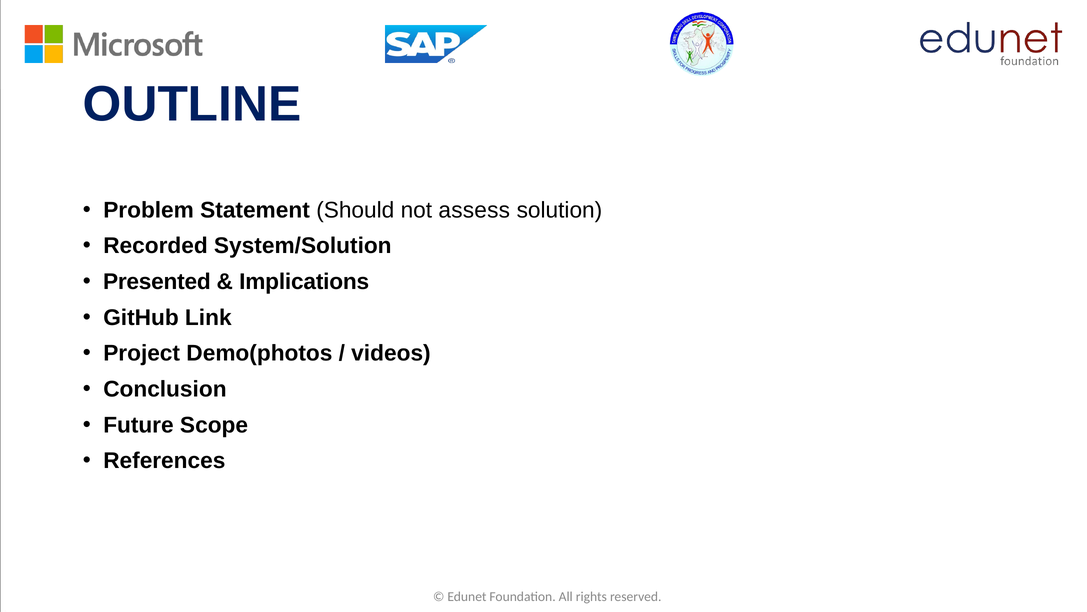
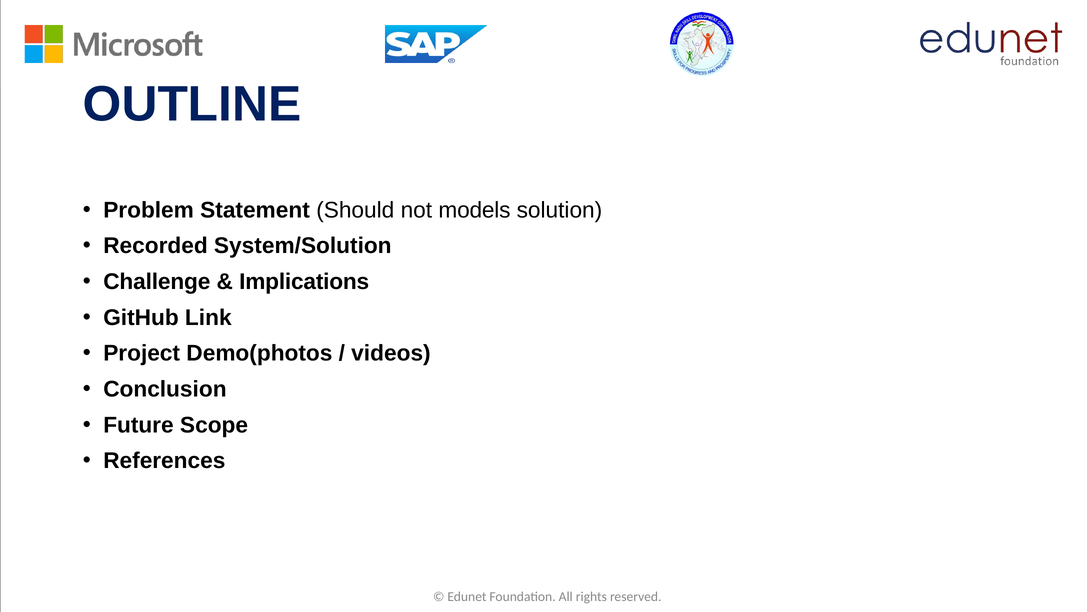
assess: assess -> models
Presented: Presented -> Challenge
